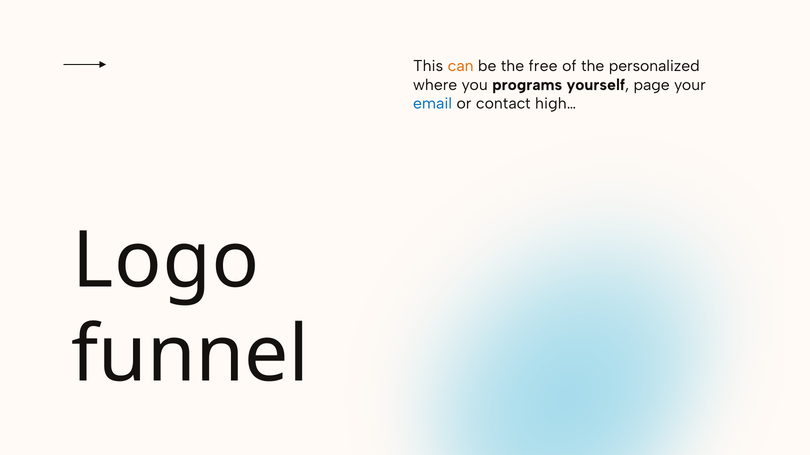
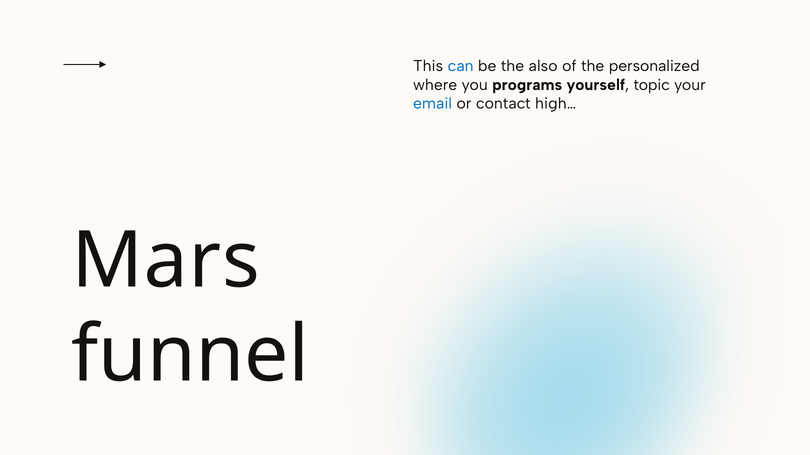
can colour: orange -> blue
free: free -> also
page: page -> topic
Logo: Logo -> Mars
